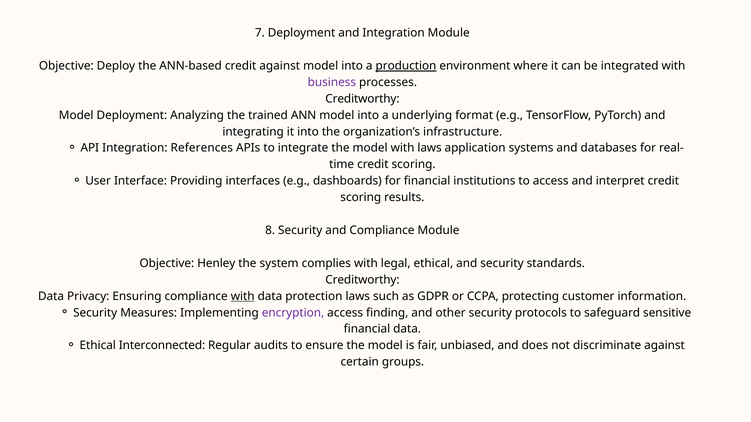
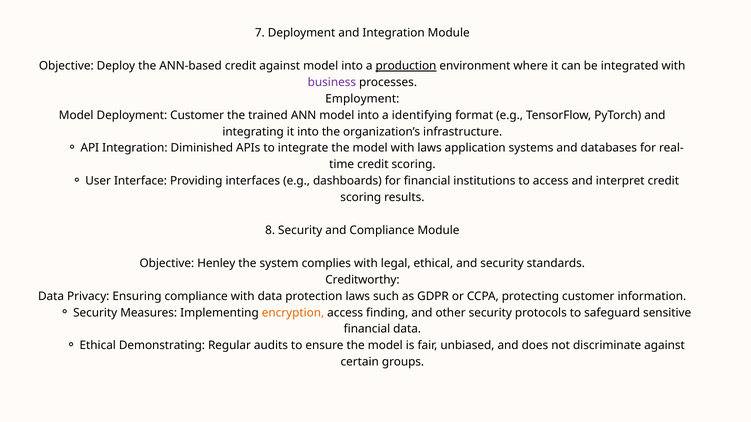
Creditworthy at (362, 99): Creditworthy -> Employment
Deployment Analyzing: Analyzing -> Customer
underlying: underlying -> identifying
References: References -> Diminished
with at (243, 296) underline: present -> none
encryption colour: purple -> orange
Interconnected: Interconnected -> Demonstrating
